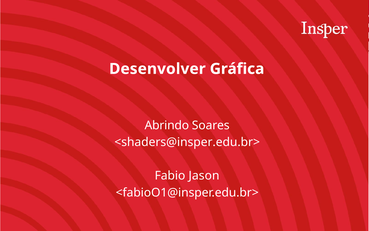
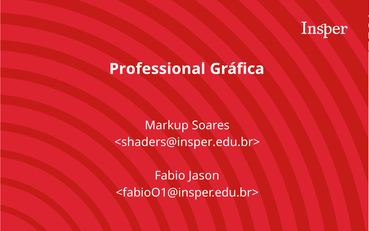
Desenvolver: Desenvolver -> Professional
Abrindo: Abrindo -> Markup
